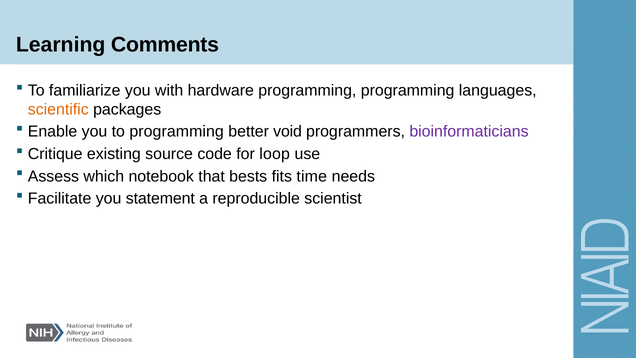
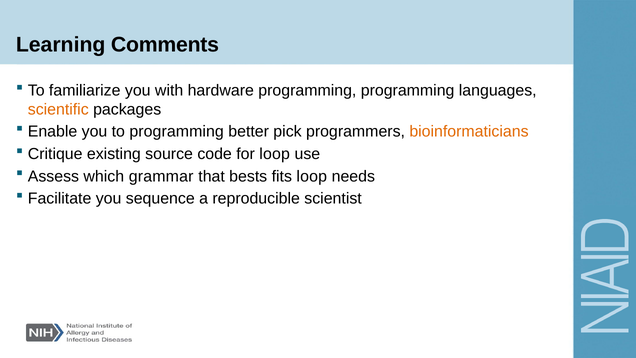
void: void -> pick
bioinformaticians colour: purple -> orange
notebook: notebook -> grammar
fits time: time -> loop
statement: statement -> sequence
